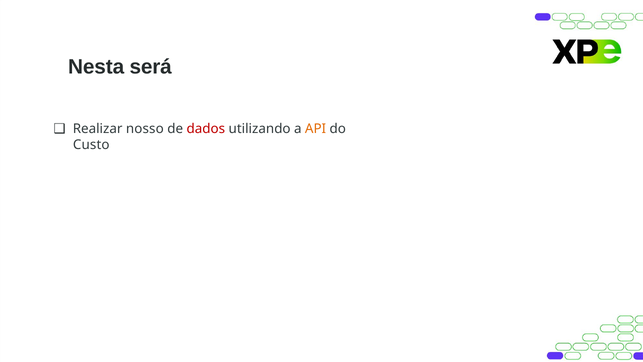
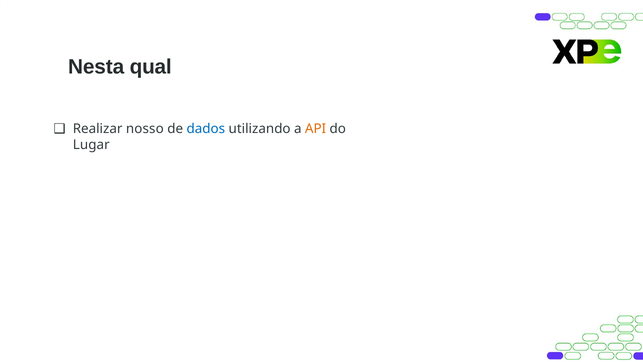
será: será -> qual
dados colour: red -> blue
Custo: Custo -> Lugar
